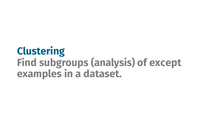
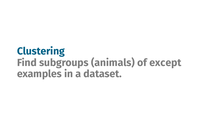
analysis: analysis -> animals
